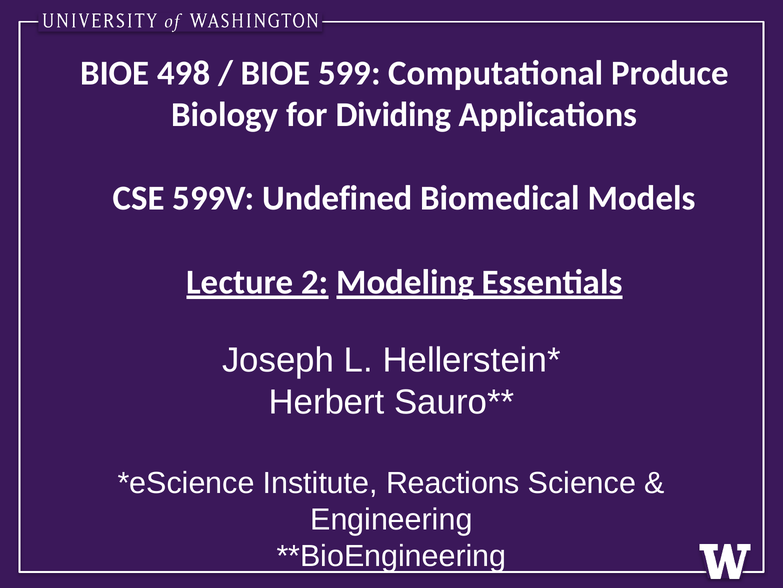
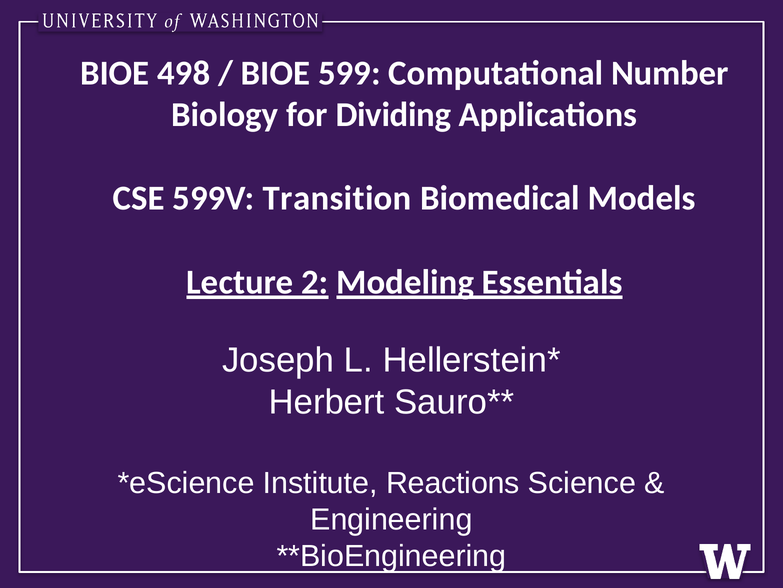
Produce: Produce -> Number
Undefined: Undefined -> Transition
